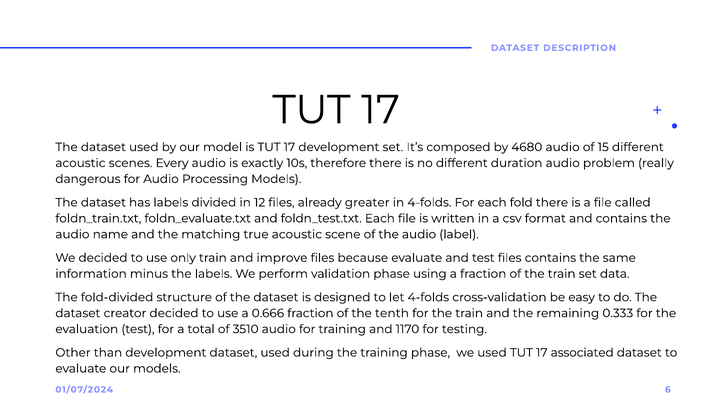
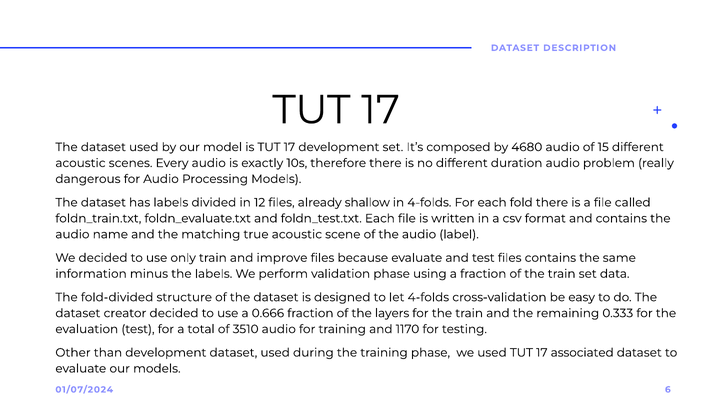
greater: greater -> shallow
tenth: tenth -> layers
